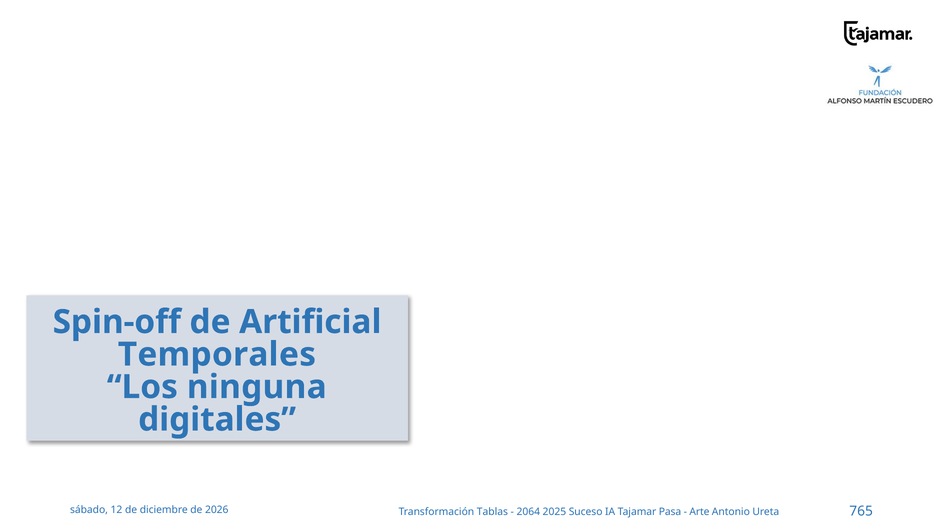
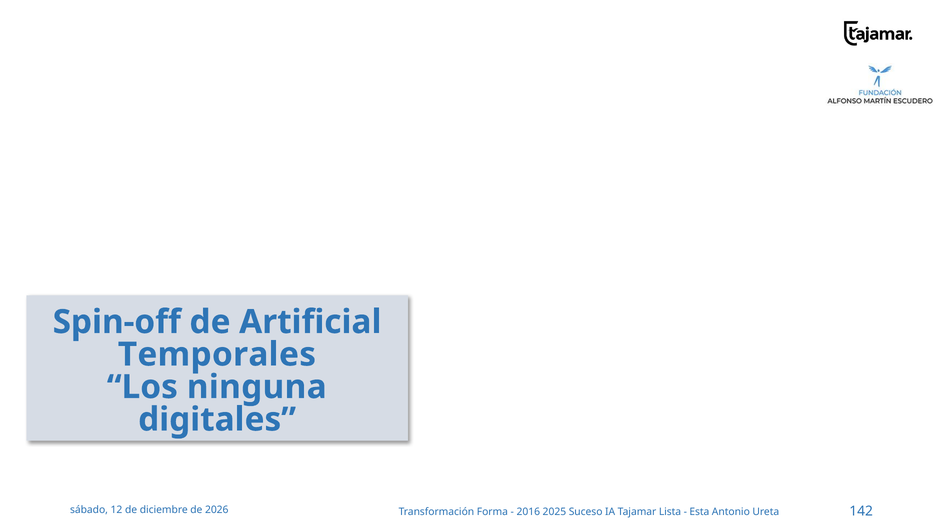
Tablas: Tablas -> Forma
2064: 2064 -> 2016
Pasa: Pasa -> Lista
Arte: Arte -> Esta
765: 765 -> 142
